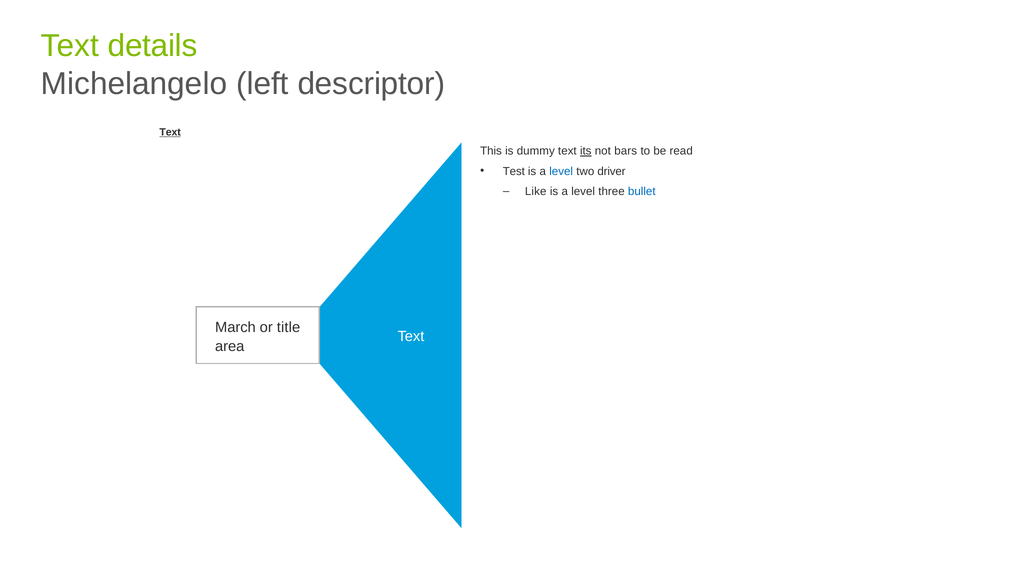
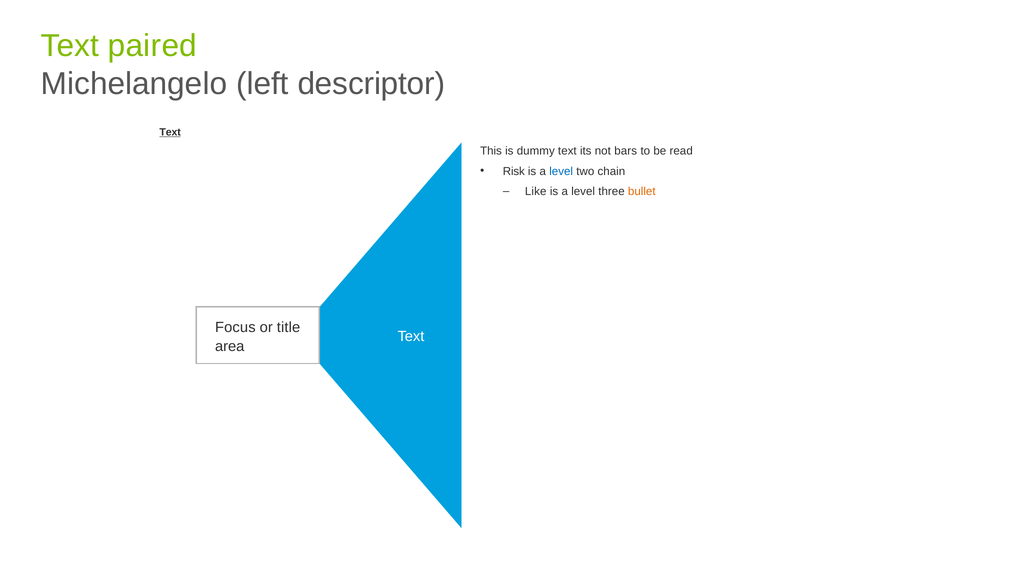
details: details -> paired
its underline: present -> none
Test: Test -> Risk
driver: driver -> chain
bullet colour: blue -> orange
March: March -> Focus
